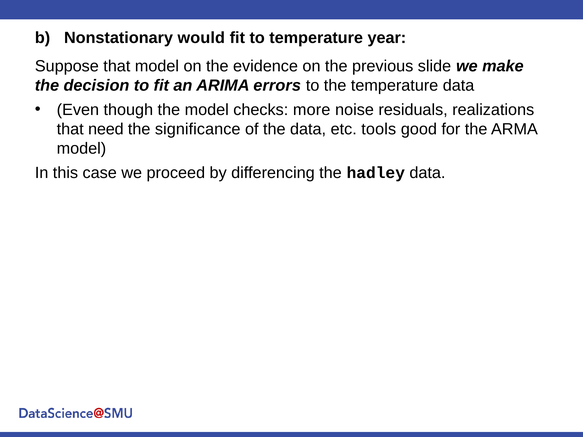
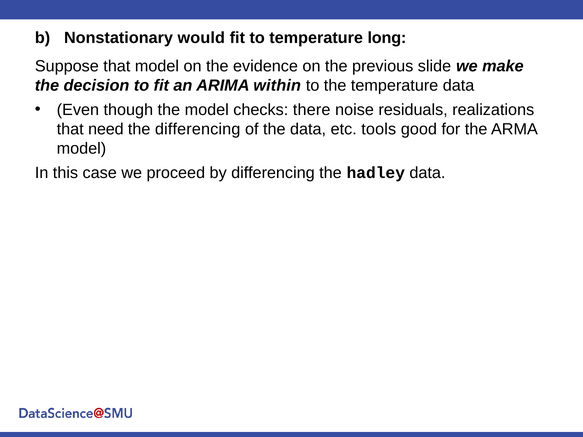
year: year -> long
errors: errors -> within
more: more -> there
the significance: significance -> differencing
